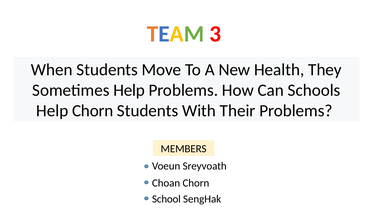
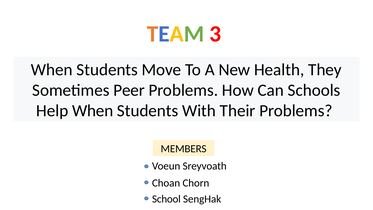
Sometimes Help: Help -> Peer
Help Chorn: Chorn -> When
